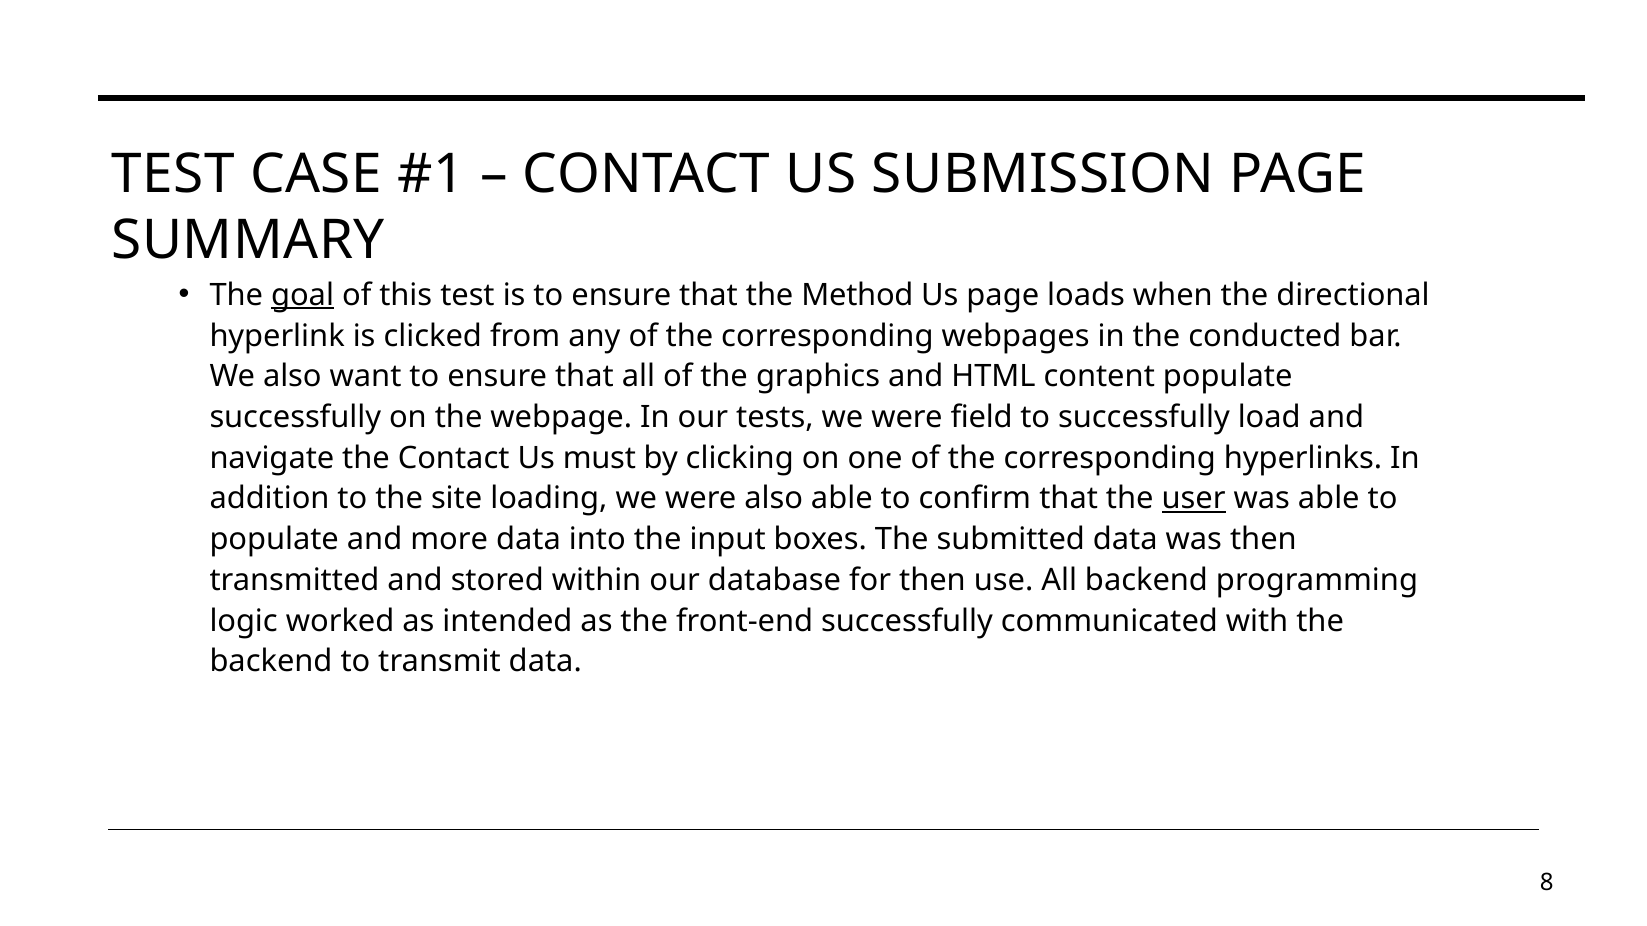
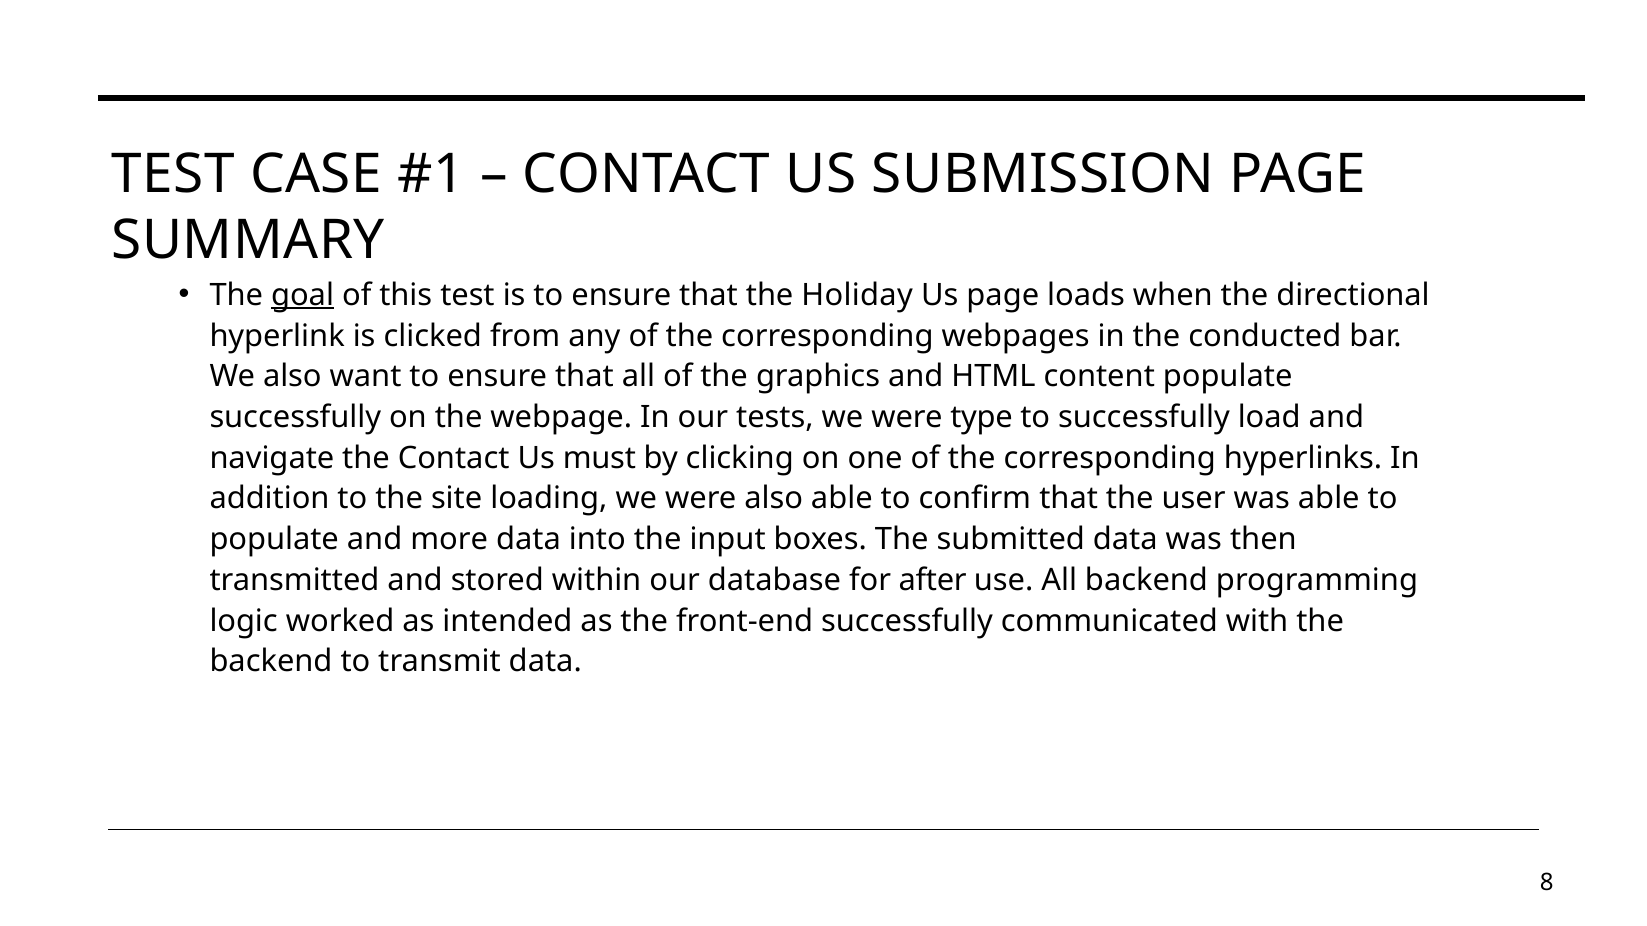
Method: Method -> Holiday
field: field -> type
user underline: present -> none
for then: then -> after
